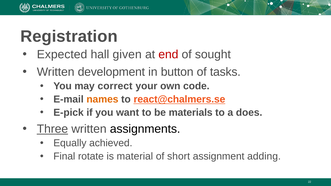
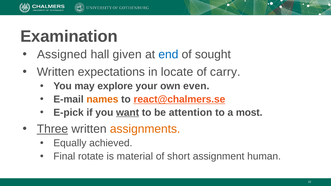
Registration: Registration -> Examination
Expected: Expected -> Assigned
end colour: red -> blue
development: development -> expectations
button: button -> locate
tasks: tasks -> carry
correct: correct -> explore
code: code -> even
want underline: none -> present
materials: materials -> attention
does: does -> most
assignments colour: black -> orange
adding: adding -> human
